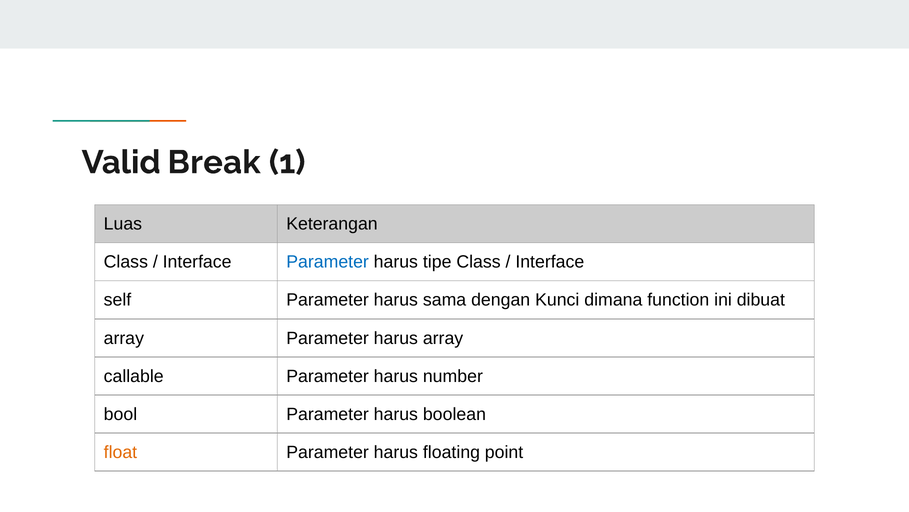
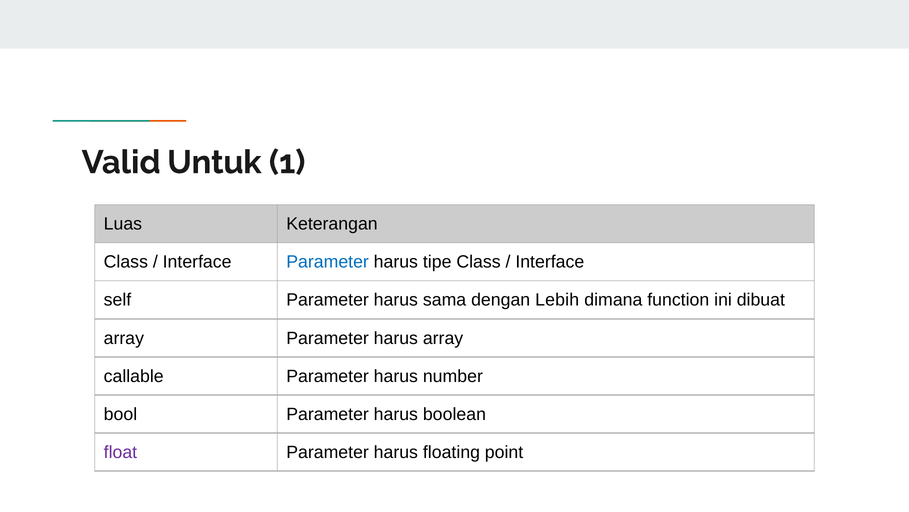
Break: Break -> Untuk
Kunci: Kunci -> Lebih
float colour: orange -> purple
